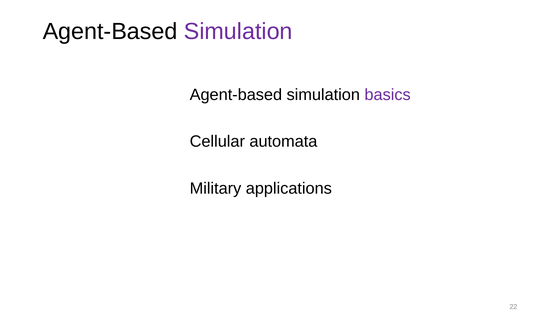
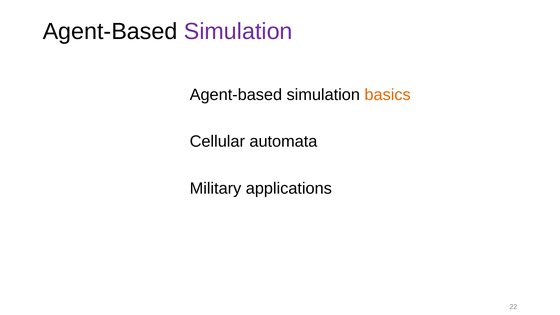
basics colour: purple -> orange
